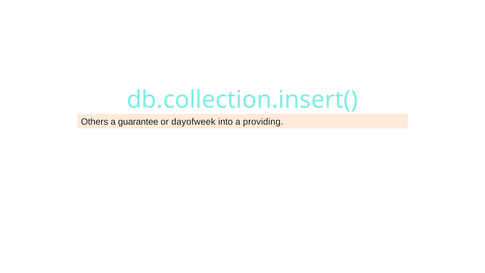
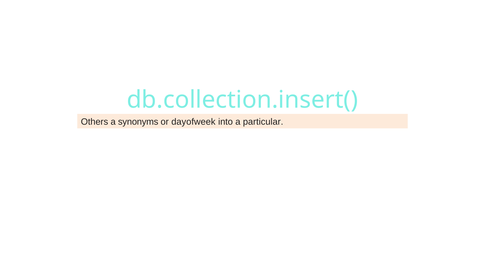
guarantee: guarantee -> synonyms
providing: providing -> particular
